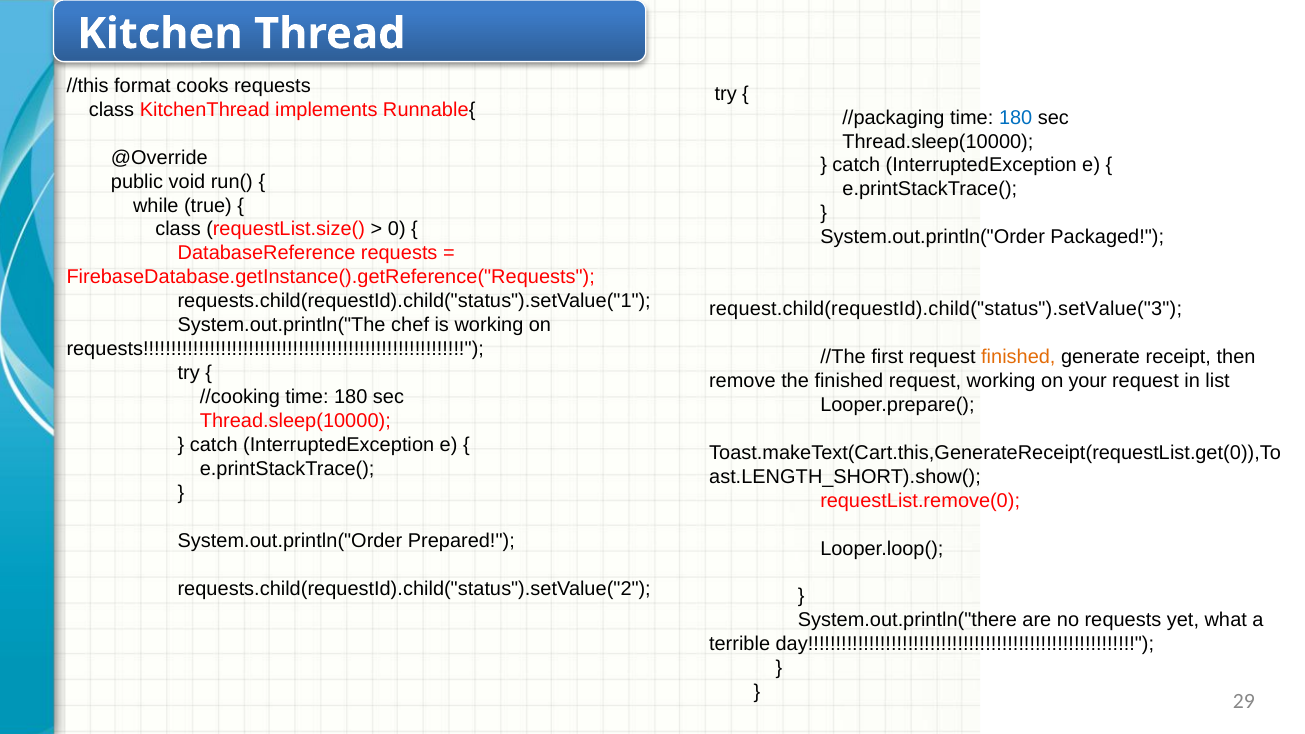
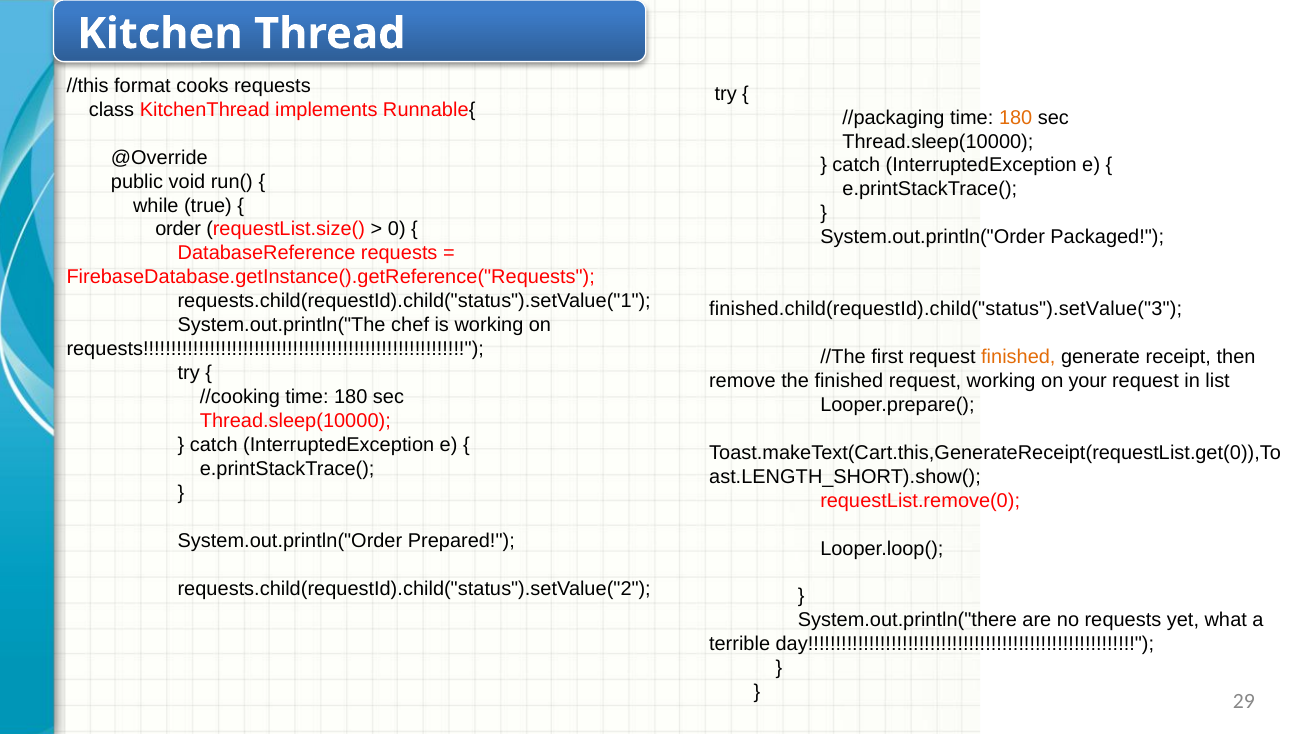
180 at (1016, 118) colour: blue -> orange
class at (178, 229): class -> order
request.child(requestId).child("status").setValue("3: request.child(requestId).child("status").setValue("3 -> finished.child(requestId).child("status").setValue("3
